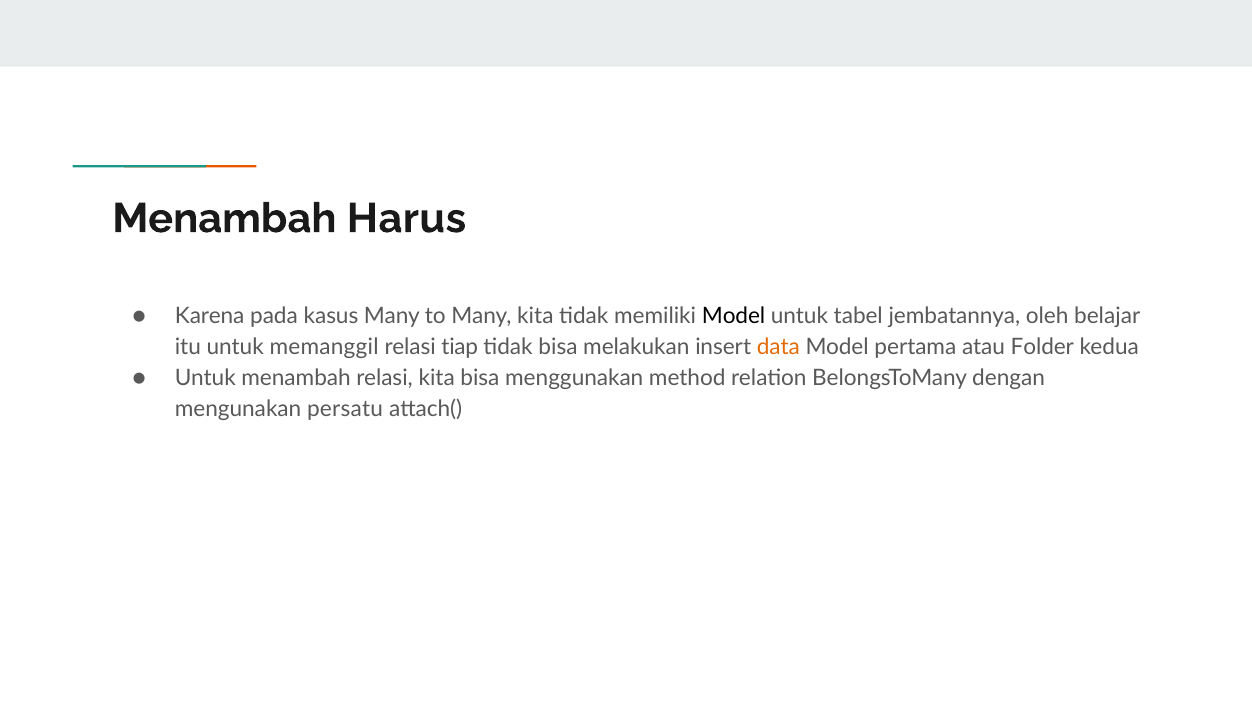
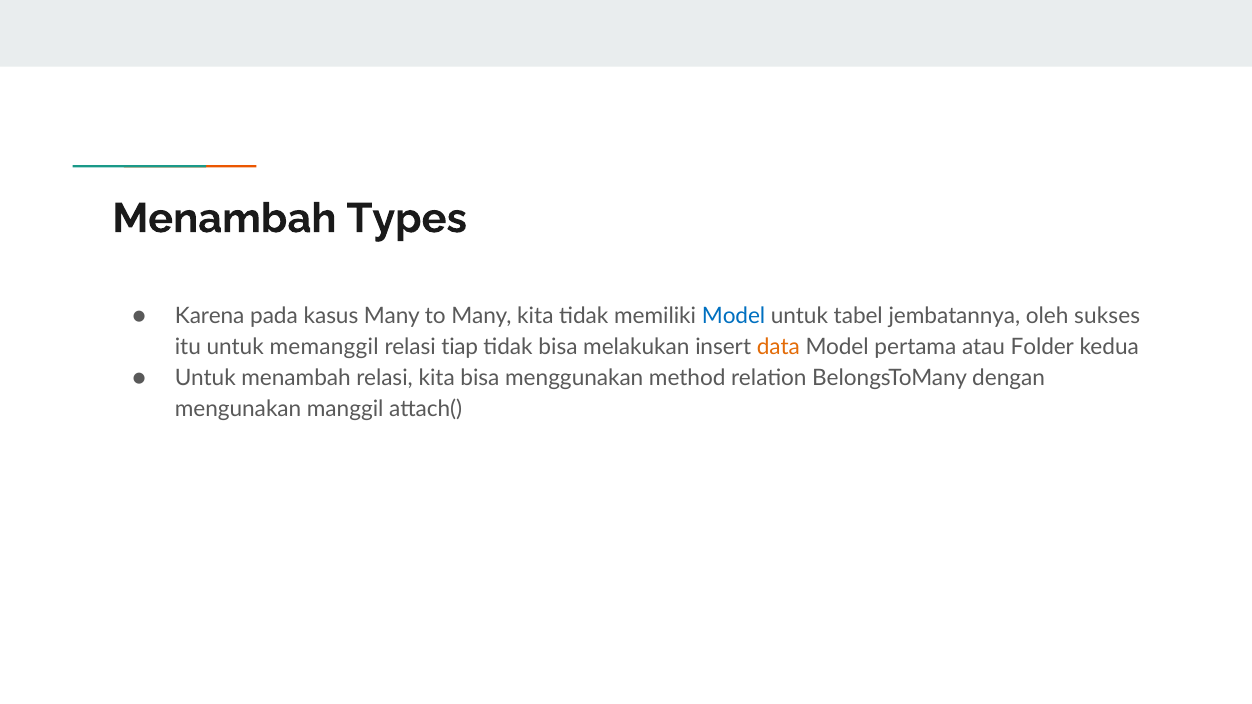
Harus: Harus -> Types
Model at (734, 316) colour: black -> blue
belajar: belajar -> sukses
persatu: persatu -> manggil
